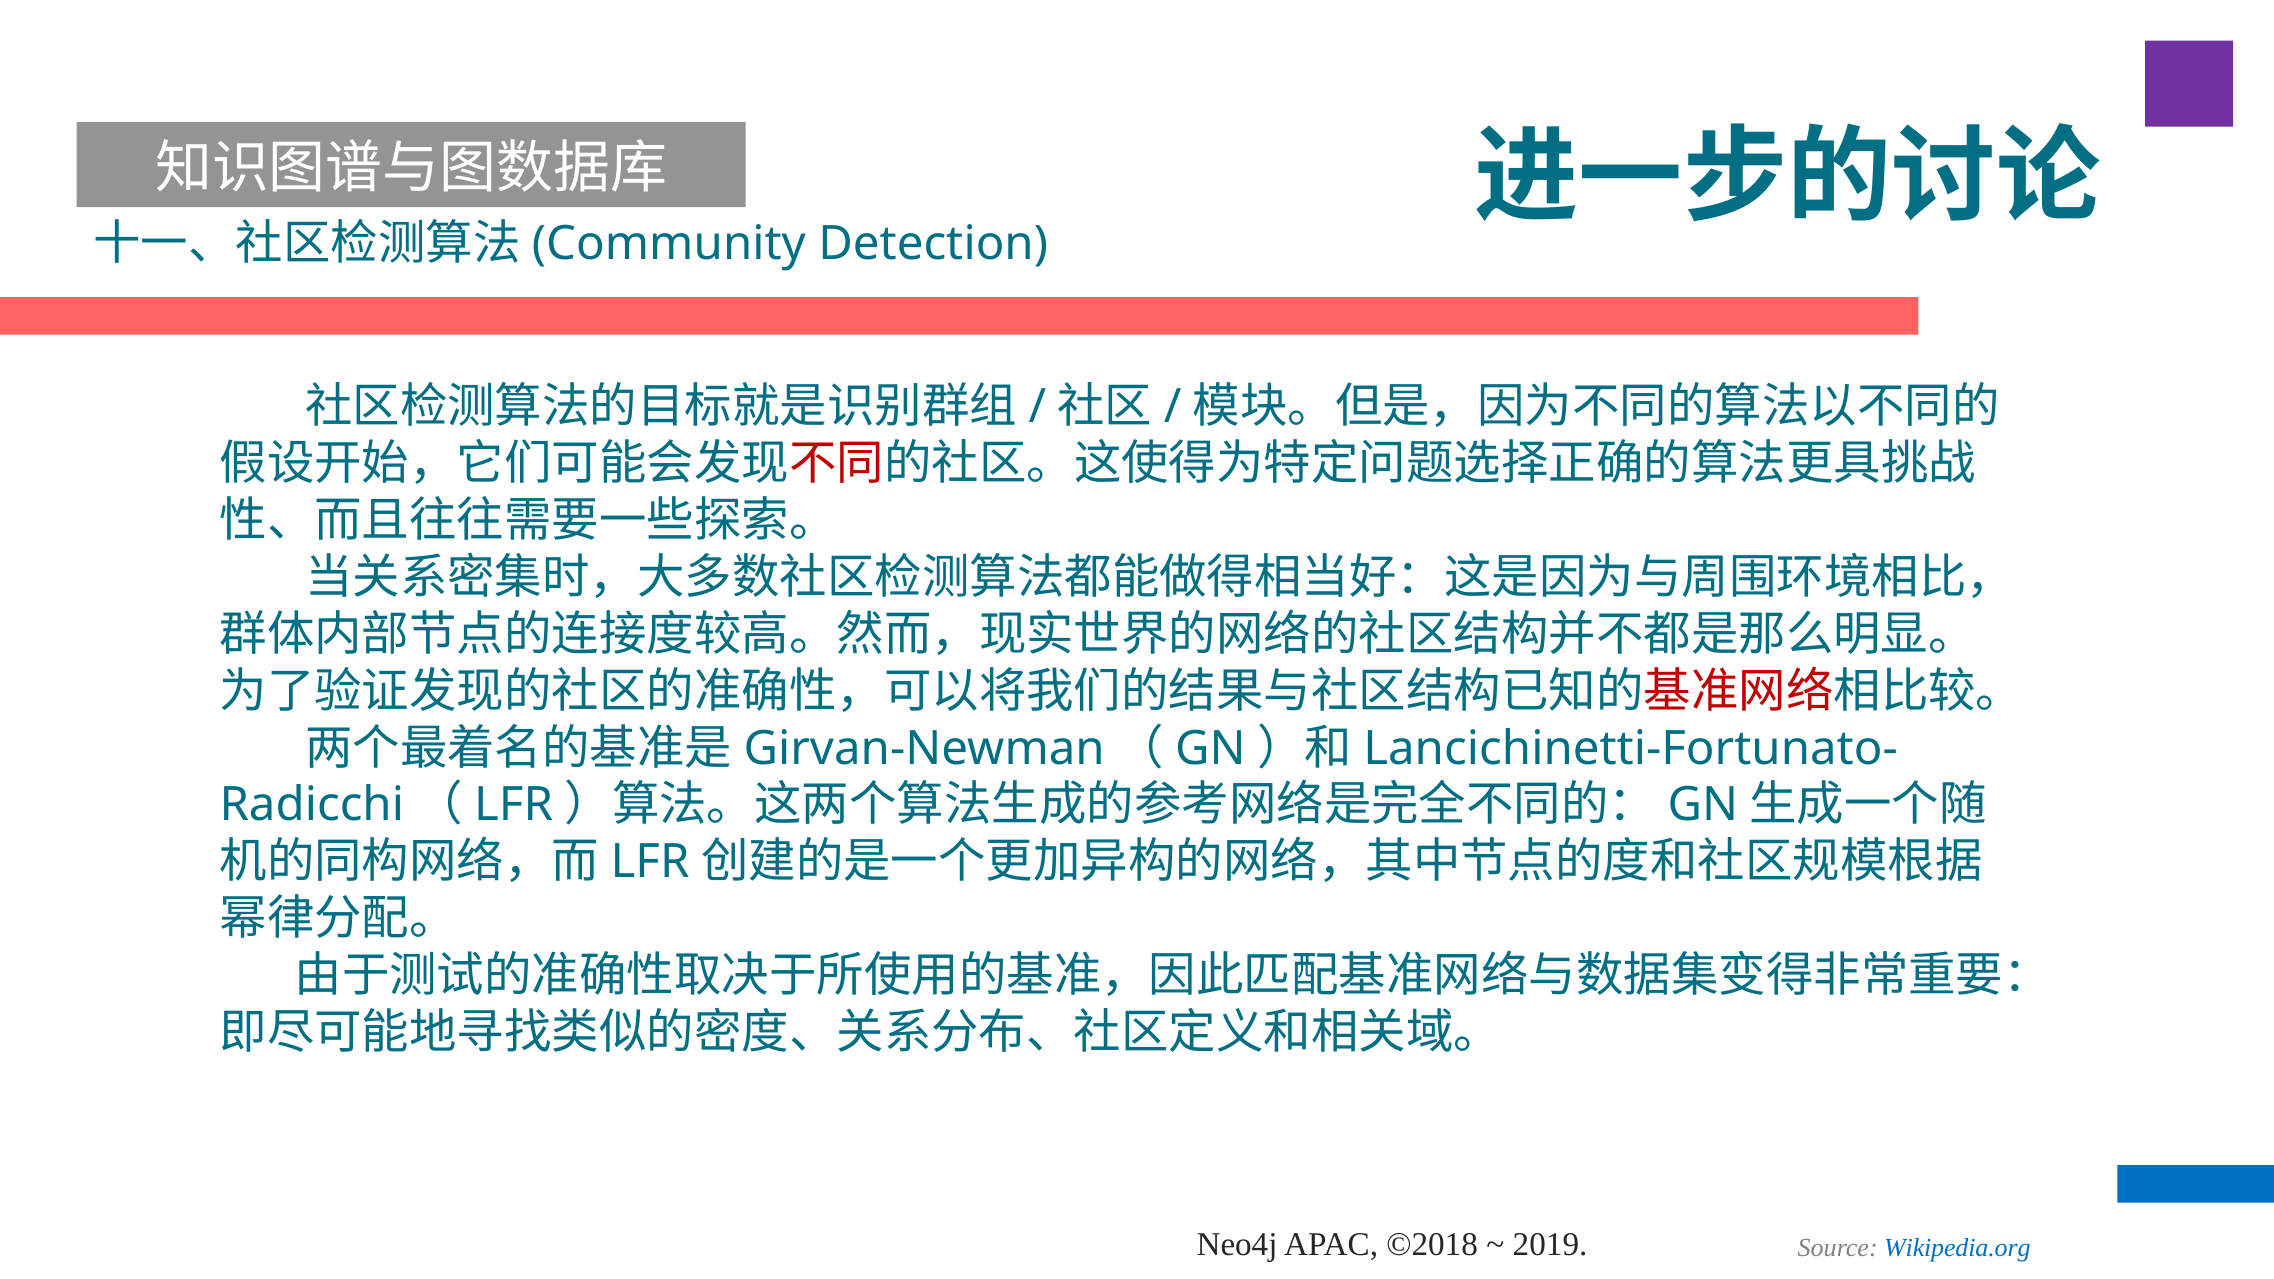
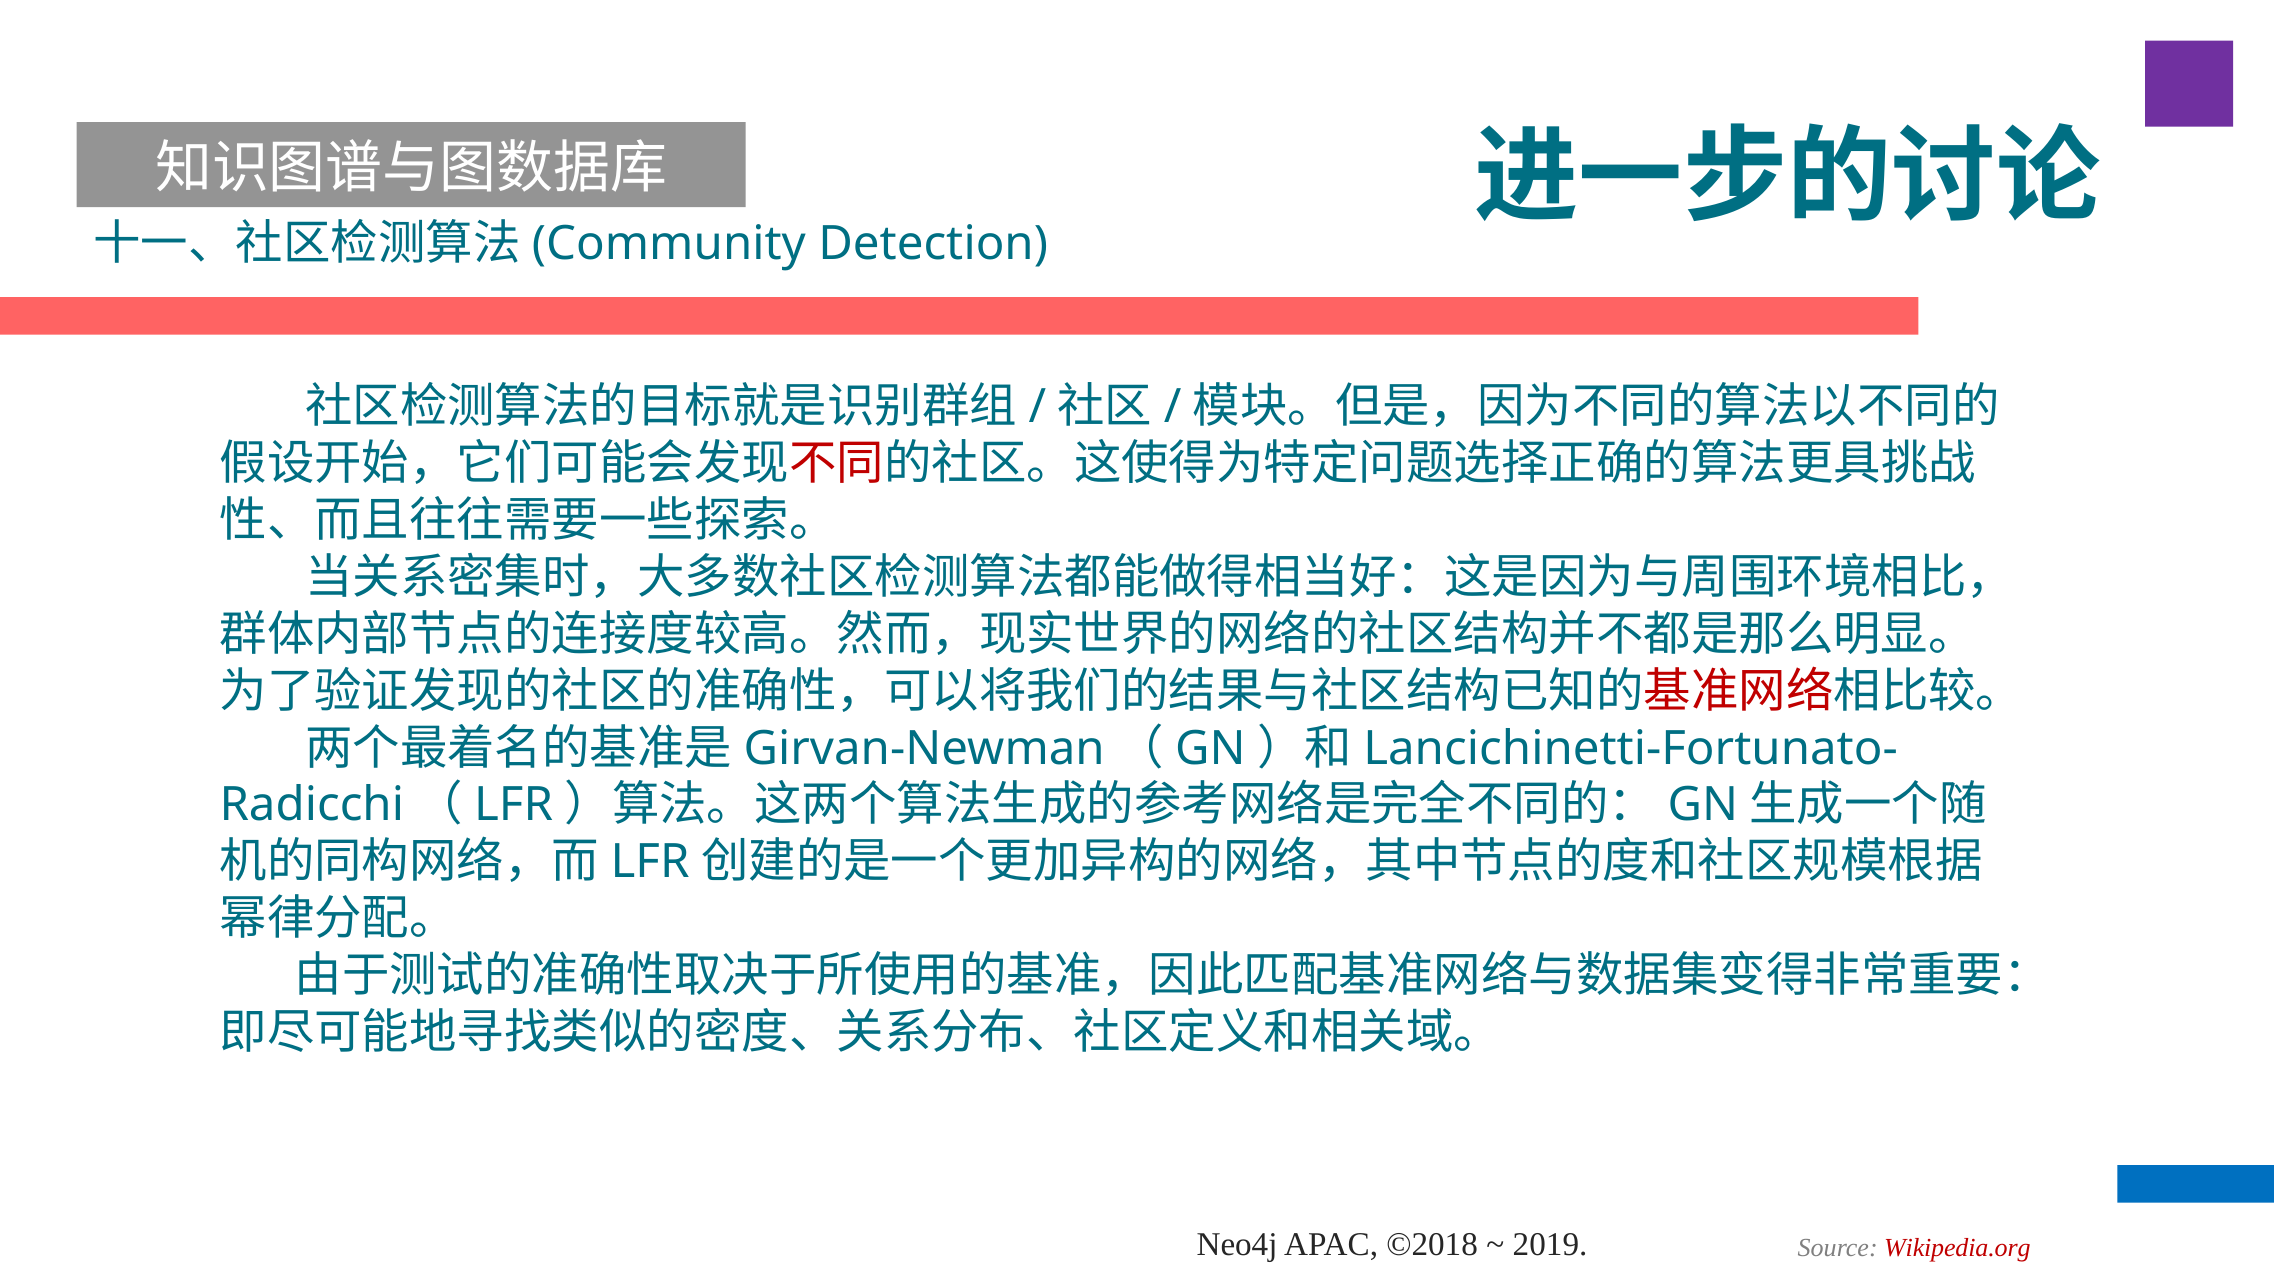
Wikipedia.org colour: blue -> red
